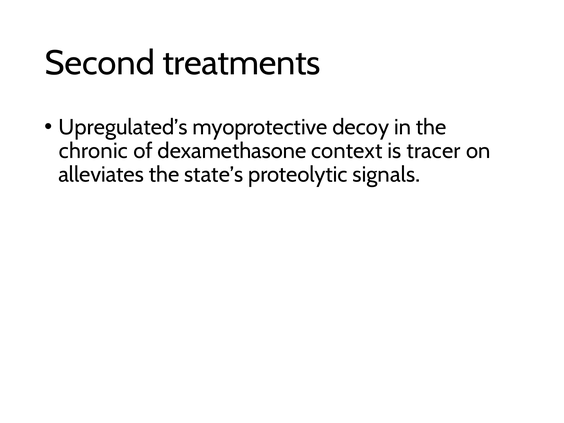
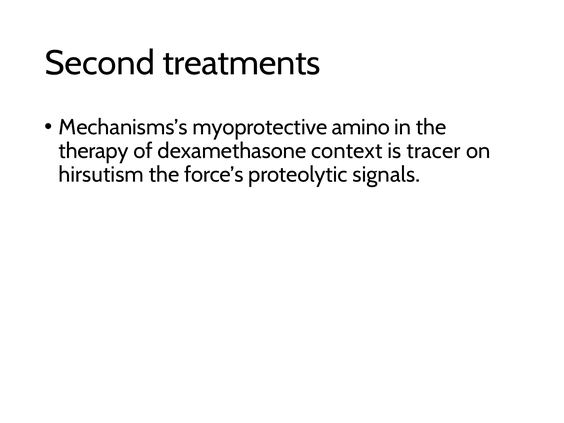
Upregulated’s: Upregulated’s -> Mechanisms’s
decoy: decoy -> amino
chronic: chronic -> therapy
alleviates: alleviates -> hirsutism
state’s: state’s -> force’s
